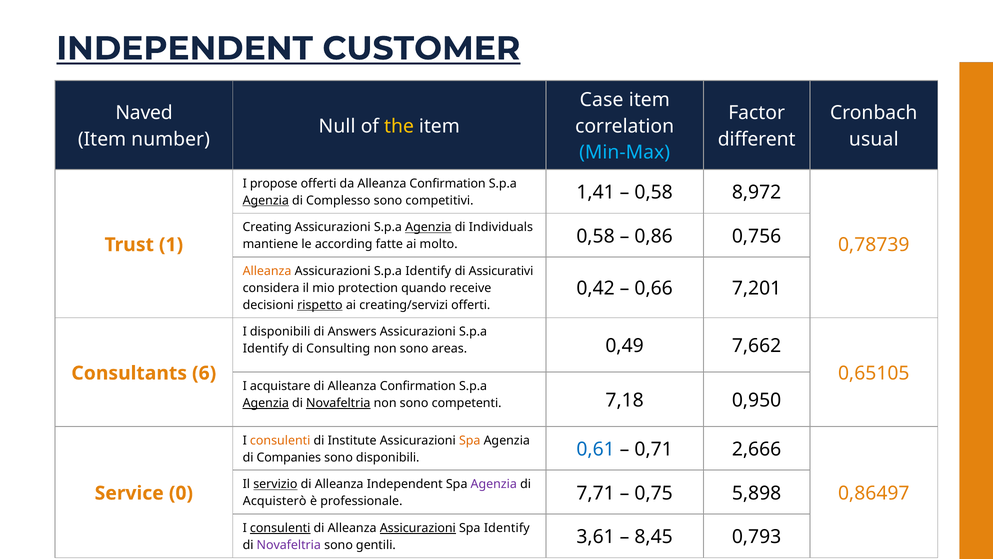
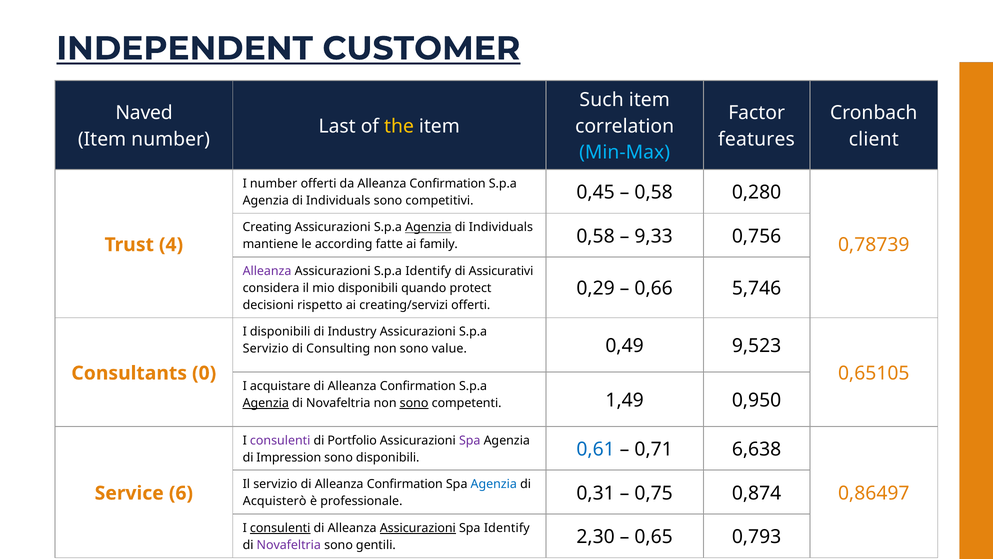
Case: Case -> Such
Null: Null -> Last
different: different -> features
usual: usual -> client
I propose: propose -> number
Agenzia at (266, 200) underline: present -> none
Complesso at (338, 200): Complesso -> Individuals
1,41: 1,41 -> 0,45
8,972: 8,972 -> 0,280
molto: molto -> family
0,86: 0,86 -> 9,33
1: 1 -> 4
Alleanza at (267, 271) colour: orange -> purple
0,42: 0,42 -> 0,29
7,201: 7,201 -> 5,746
mio protection: protection -> disponibili
receive: receive -> protect
rispetto underline: present -> none
Answers: Answers -> Industry
Identify at (266, 348): Identify -> Servizio
areas: areas -> value
7,662: 7,662 -> 9,523
6: 6 -> 0
Novafeltria at (338, 403) underline: present -> none
sono at (414, 403) underline: none -> present
7,18: 7,18 -> 1,49
consulenti at (280, 440) colour: orange -> purple
Institute: Institute -> Portfolio
Spa at (470, 440) colour: orange -> purple
Companies: Companies -> Impression
2,666: 2,666 -> 6,638
servizio at (275, 484) underline: present -> none
Independent at (405, 484): Independent -> Confirmation
Agenzia at (494, 484) colour: purple -> blue
0: 0 -> 6
7,71: 7,71 -> 0,31
5,898: 5,898 -> 0,874
3,61: 3,61 -> 2,30
8,45: 8,45 -> 0,65
